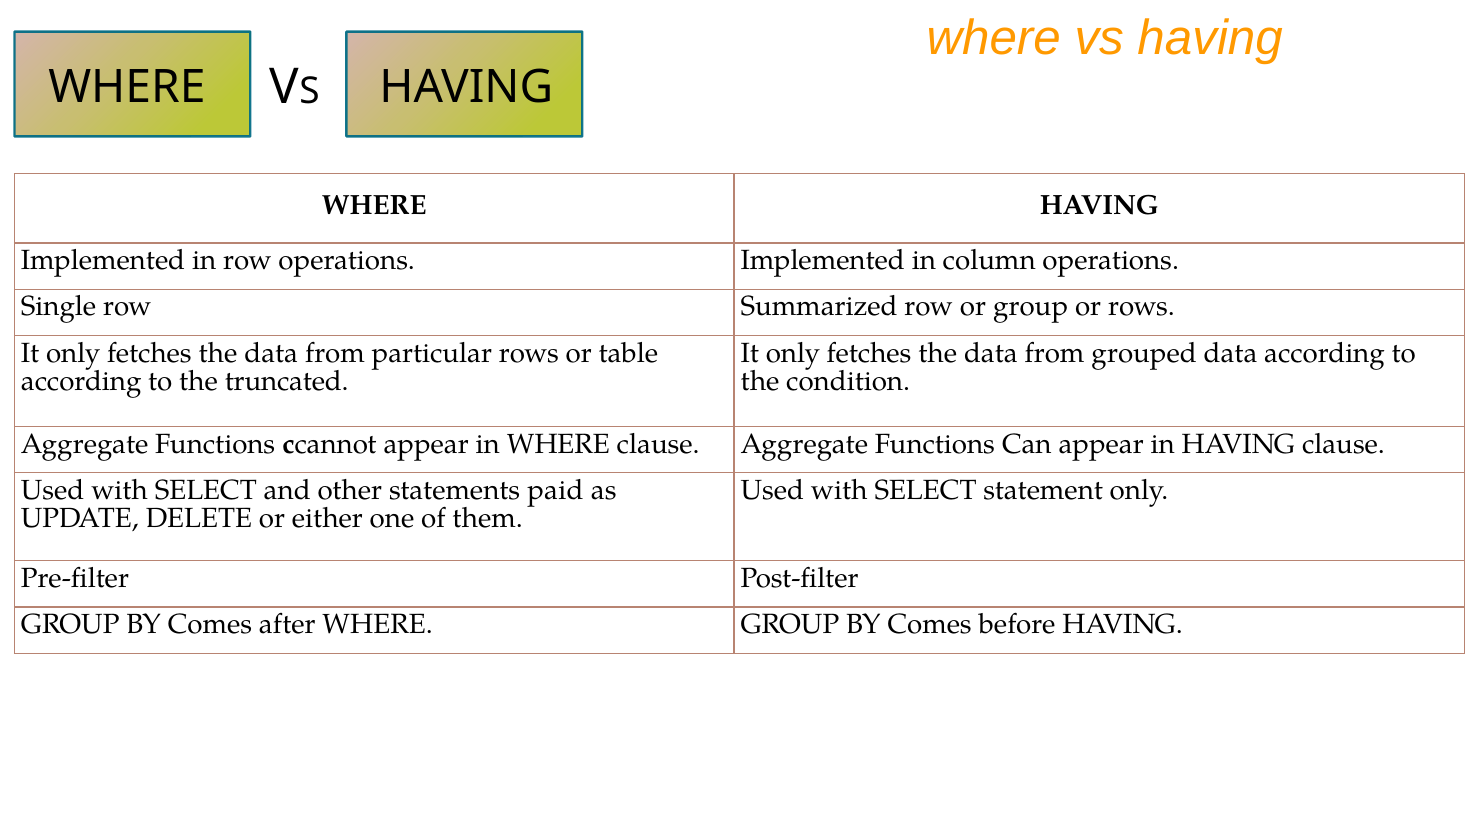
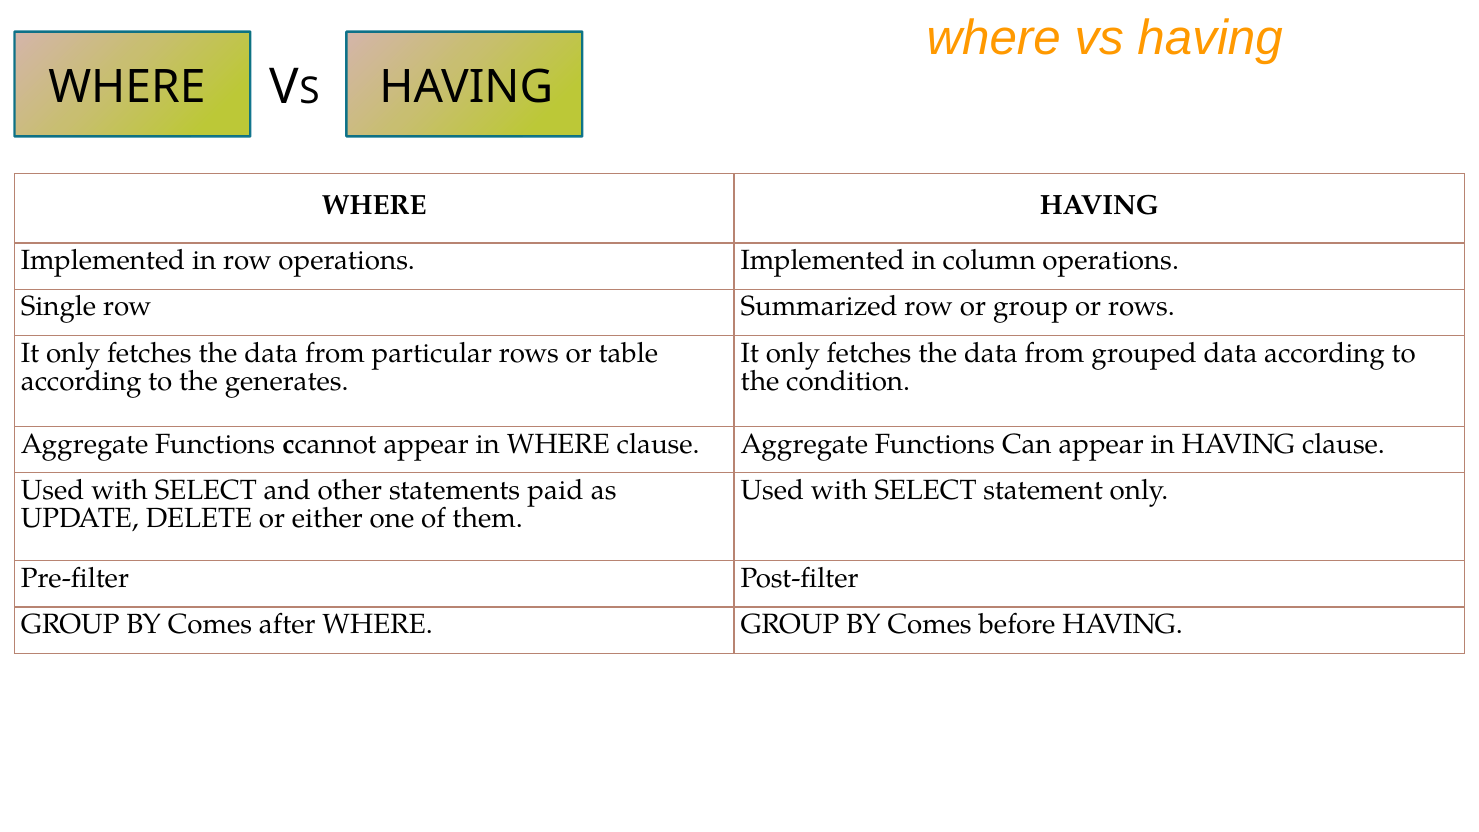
truncated: truncated -> generates
